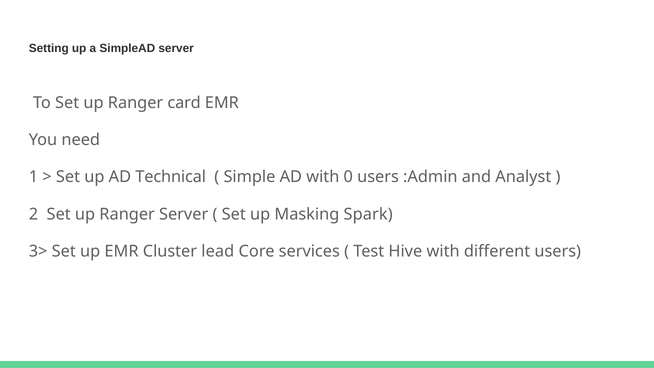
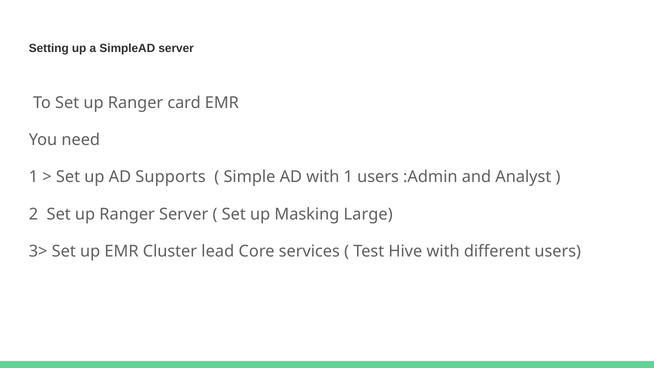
Technical: Technical -> Supports
with 0: 0 -> 1
Spark: Spark -> Large
